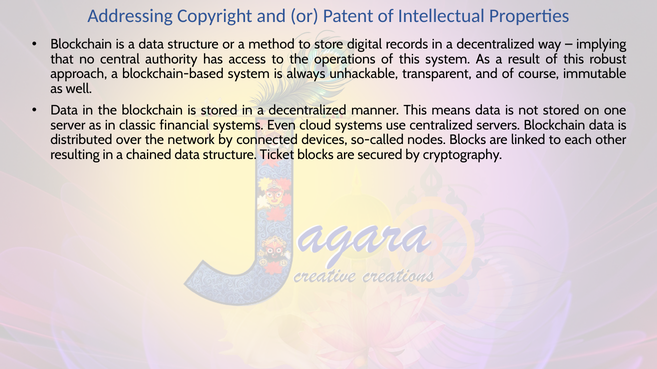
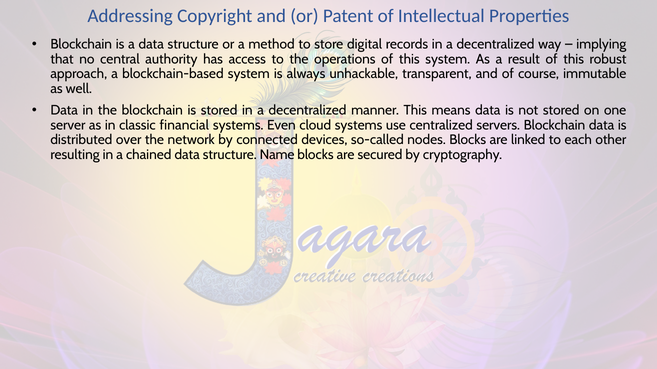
Ticket: Ticket -> Name
